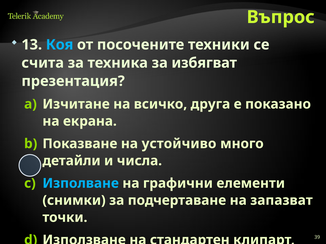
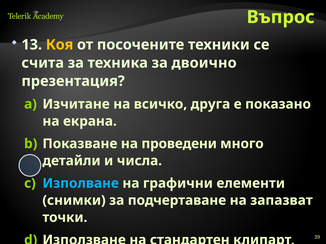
Коя colour: light blue -> yellow
избягват: избягват -> двоично
устойчиво: устойчиво -> проведени
